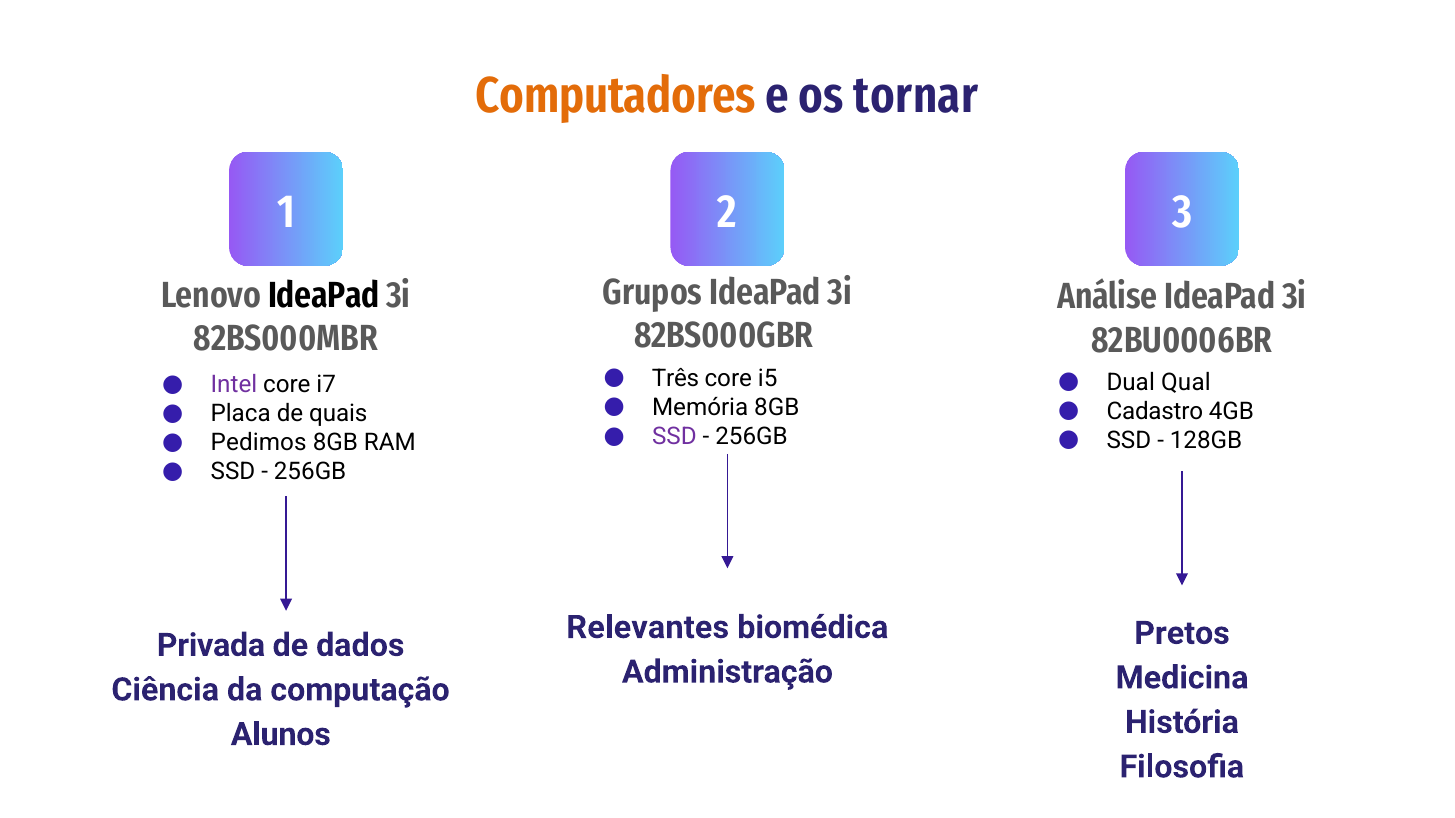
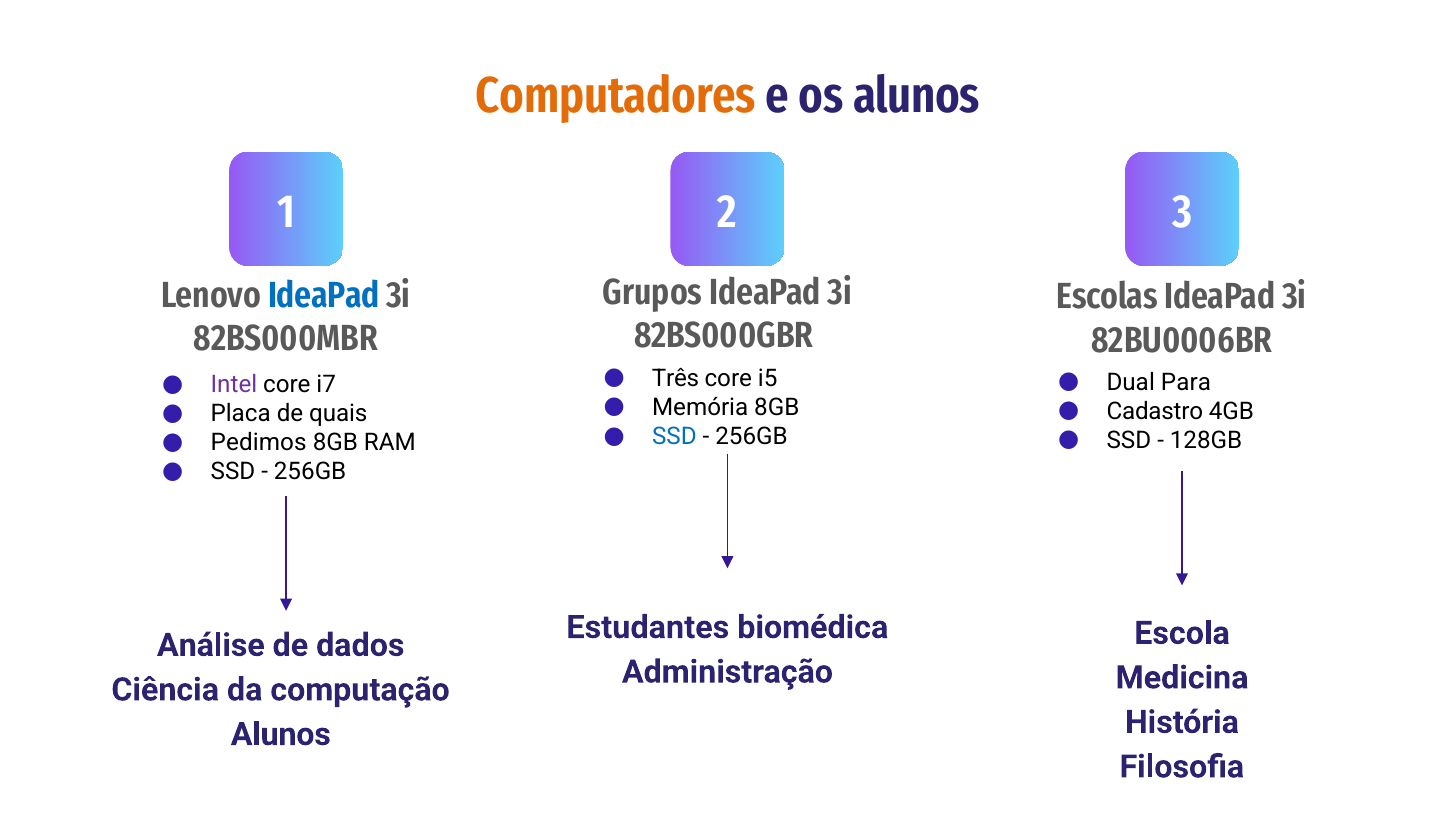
os tornar: tornar -> alunos
IdeaPad at (324, 295) colour: black -> blue
Análise: Análise -> Escolas
Qual: Qual -> Para
SSD at (674, 437) colour: purple -> blue
Relevantes: Relevantes -> Estudantes
Pretos: Pretos -> Escola
Privada: Privada -> Análise
